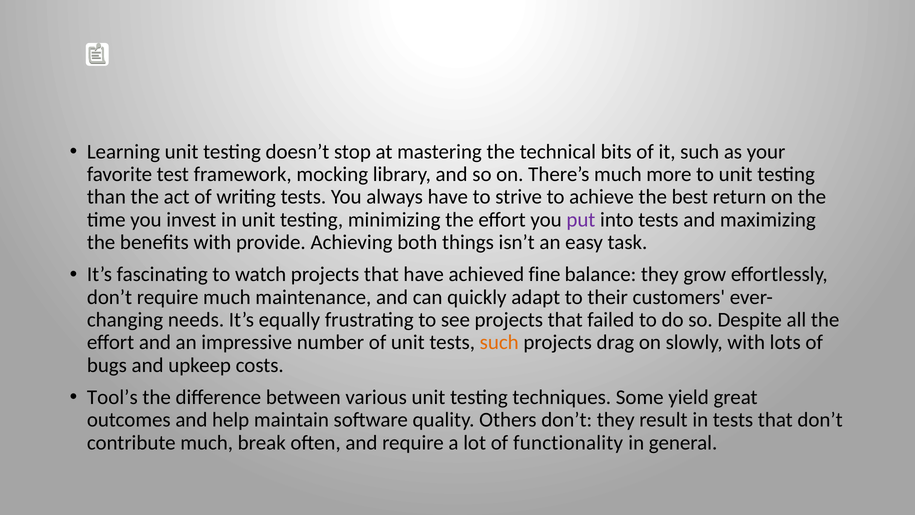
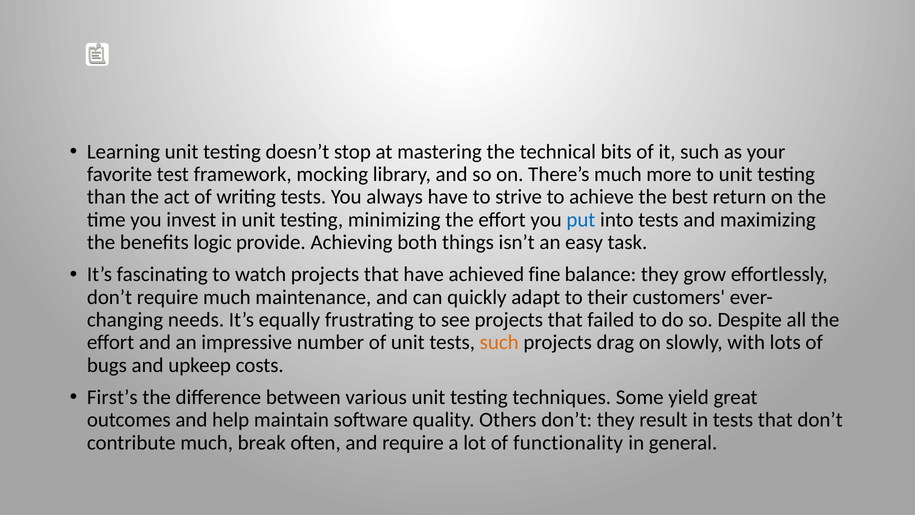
put colour: purple -> blue
benefits with: with -> logic
Tool’s: Tool’s -> First’s
